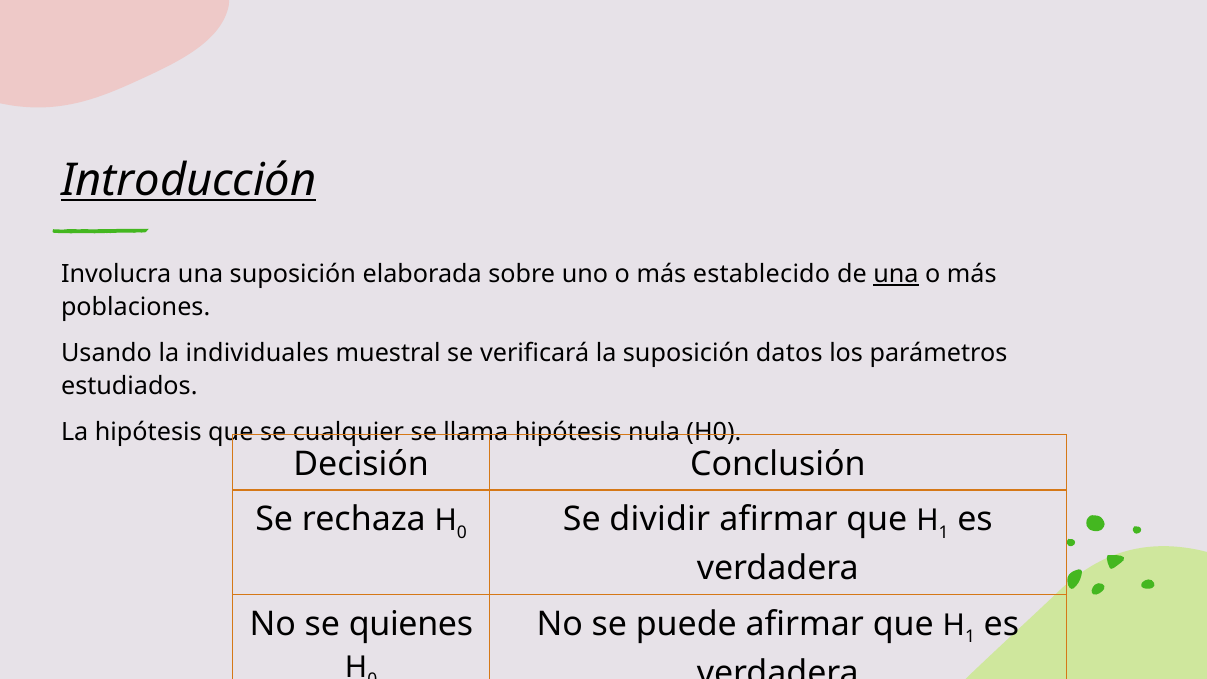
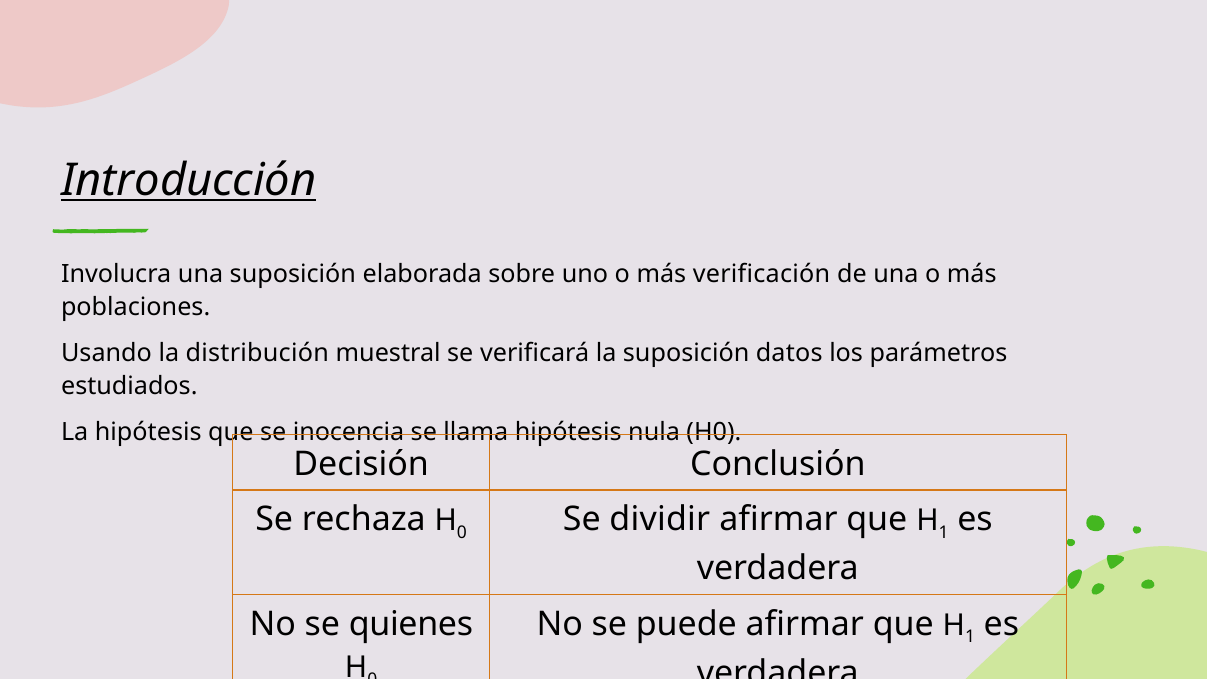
establecido: establecido -> verificación
una at (896, 274) underline: present -> none
individuales: individuales -> distribución
cualquier: cualquier -> inocencia
